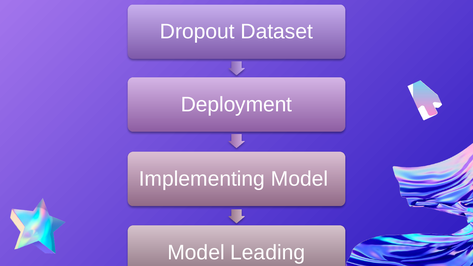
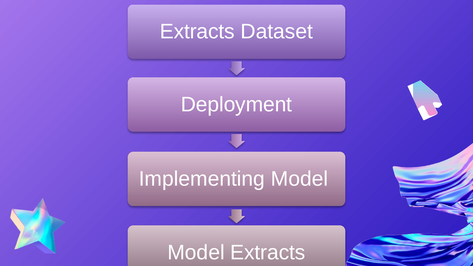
Dropout at (197, 32): Dropout -> Extracts
Model Leading: Leading -> Extracts
